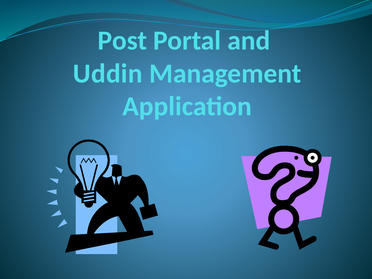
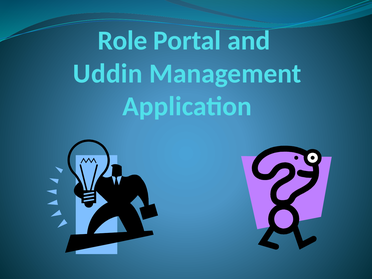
Post: Post -> Role
